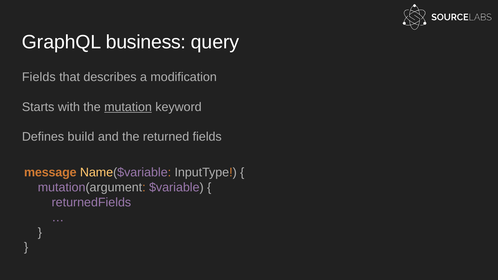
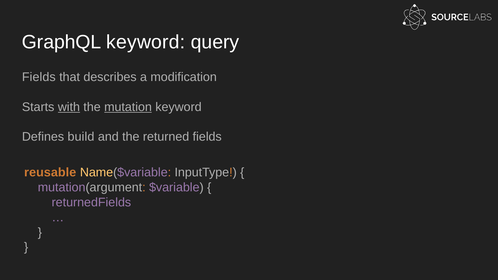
GraphQL business: business -> keyword
with underline: none -> present
message: message -> reusable
